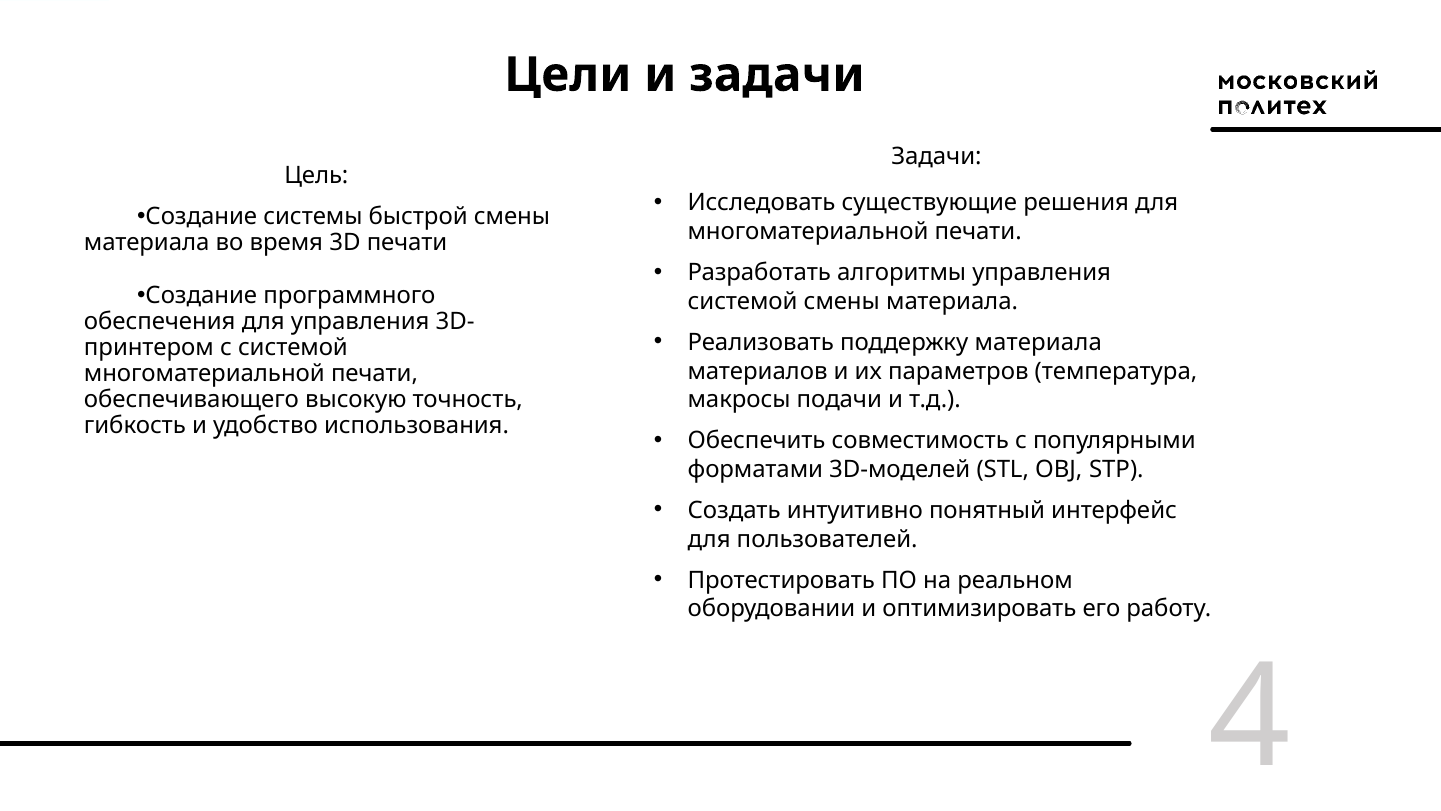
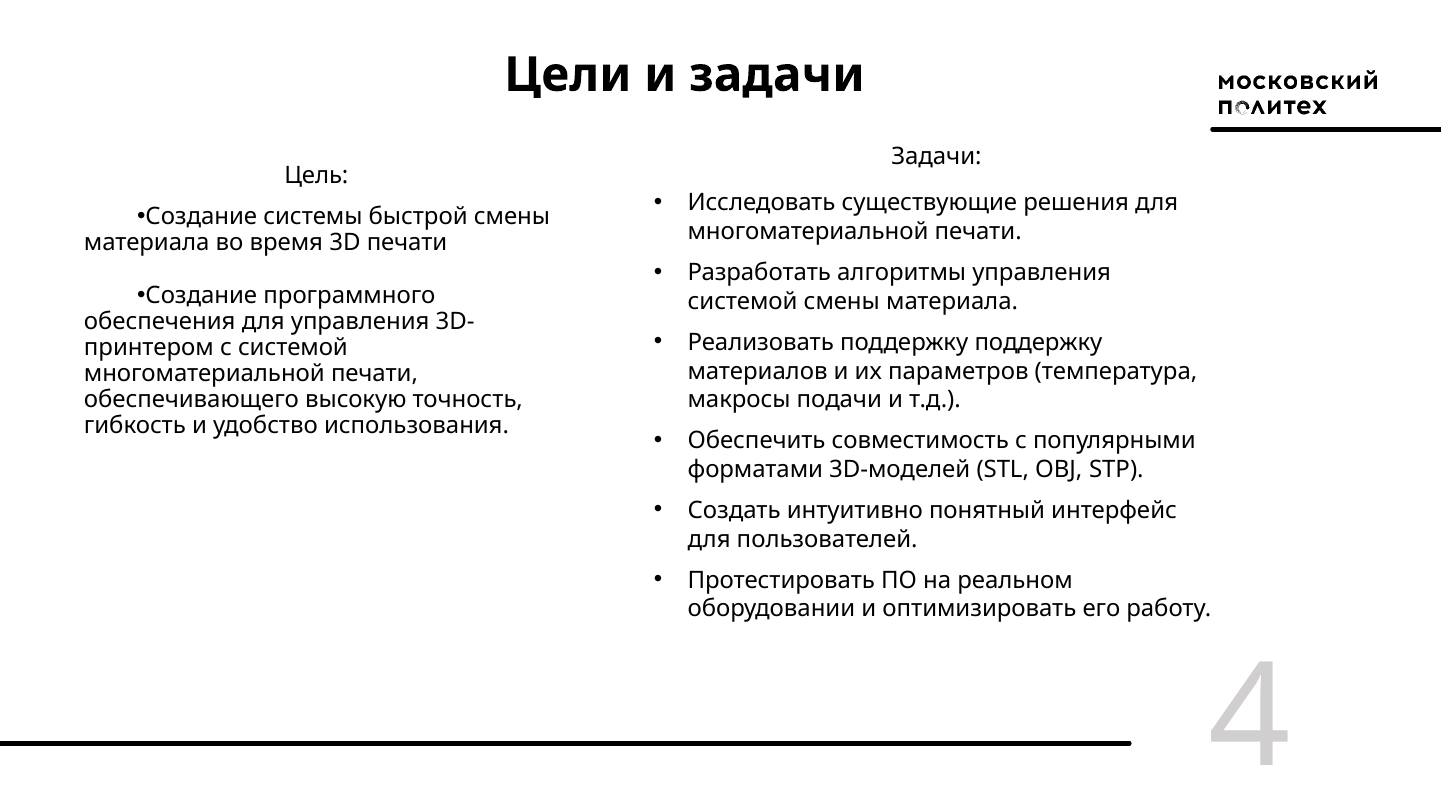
поддержку материала: материала -> поддержку
